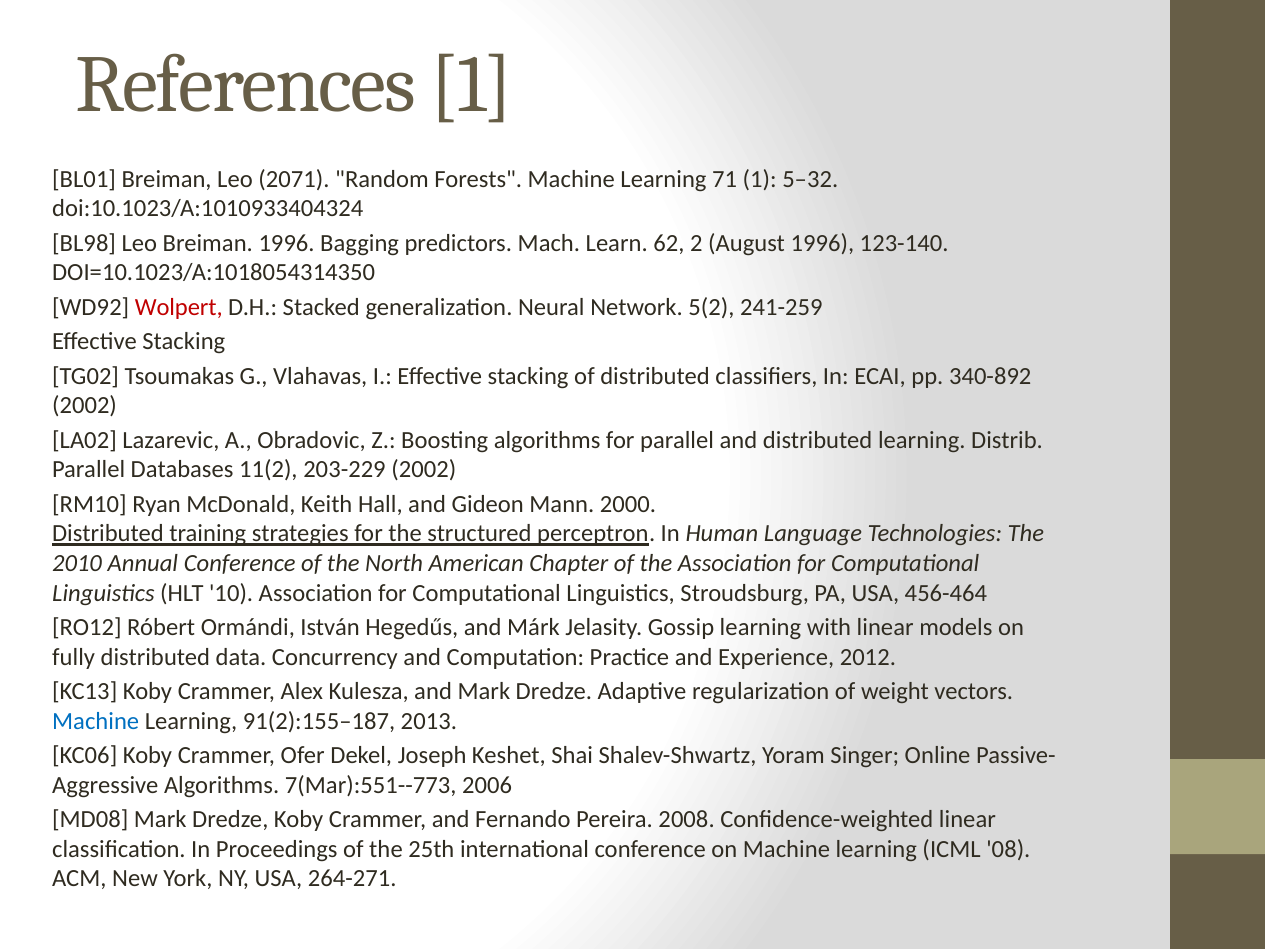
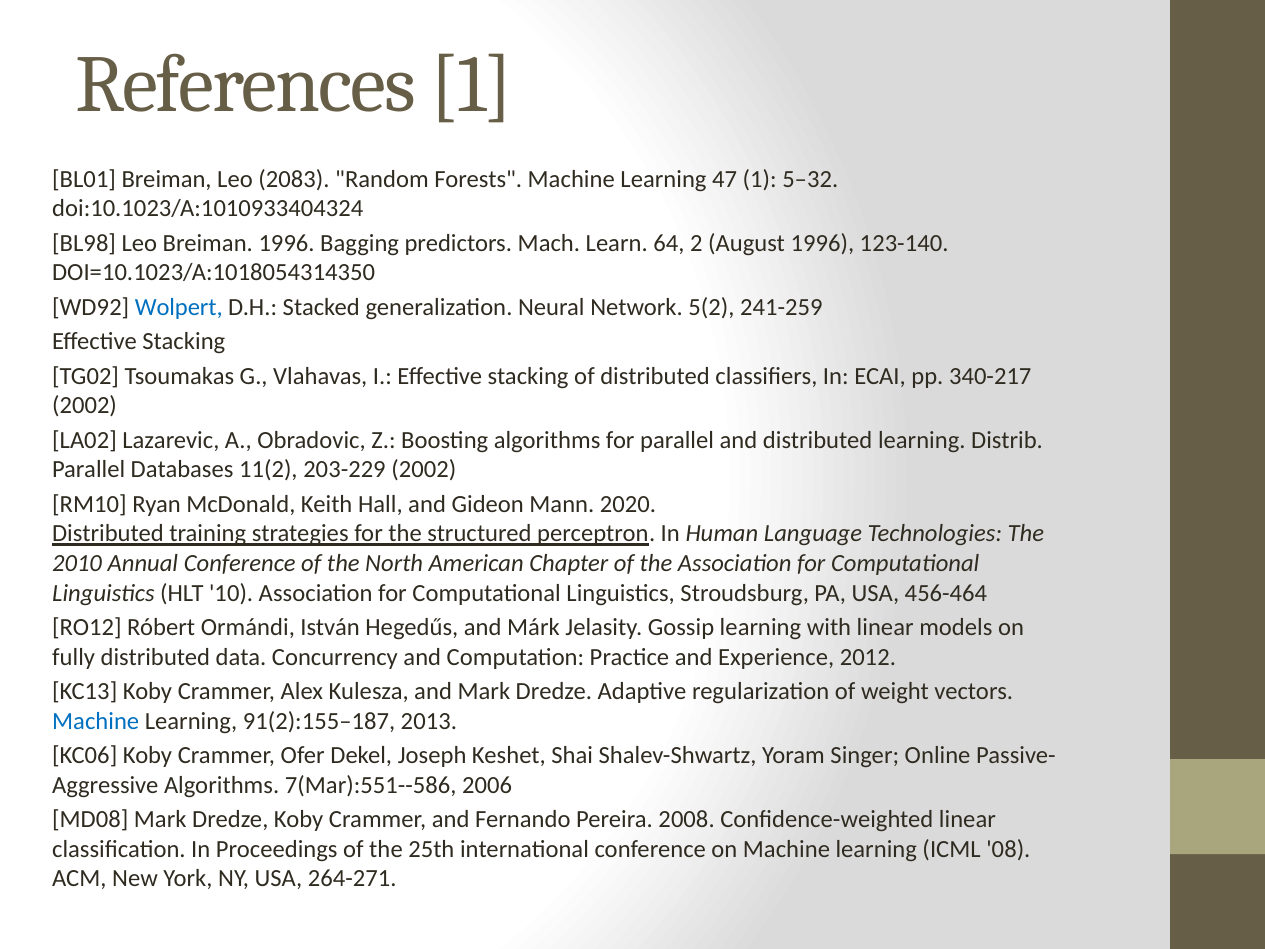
2071: 2071 -> 2083
71: 71 -> 47
62: 62 -> 64
Wolpert colour: red -> blue
340-892: 340-892 -> 340-217
2000: 2000 -> 2020
7(Mar):551--773: 7(Mar):551--773 -> 7(Mar):551--586
